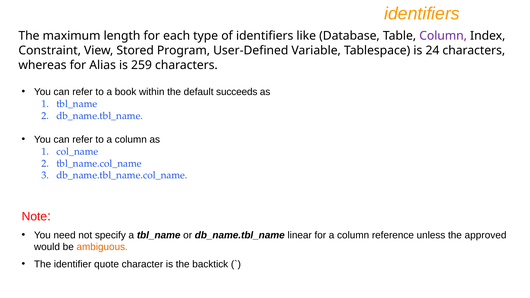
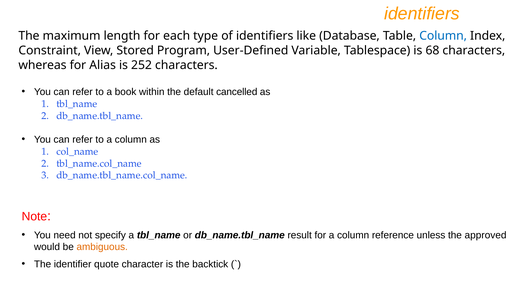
Column at (443, 36) colour: purple -> blue
24: 24 -> 68
259: 259 -> 252
succeeds: succeeds -> cancelled
linear: linear -> result
